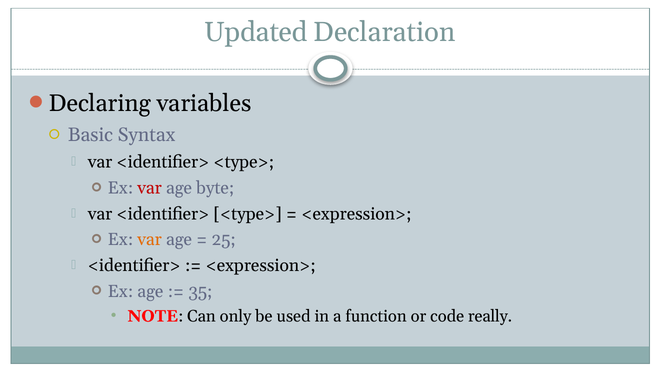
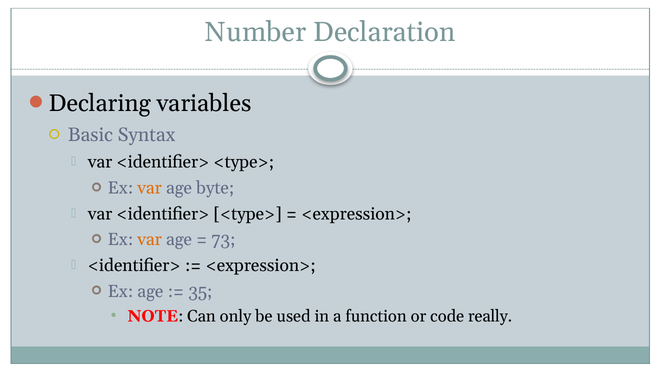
Updated: Updated -> Number
var at (150, 188) colour: red -> orange
25: 25 -> 73
